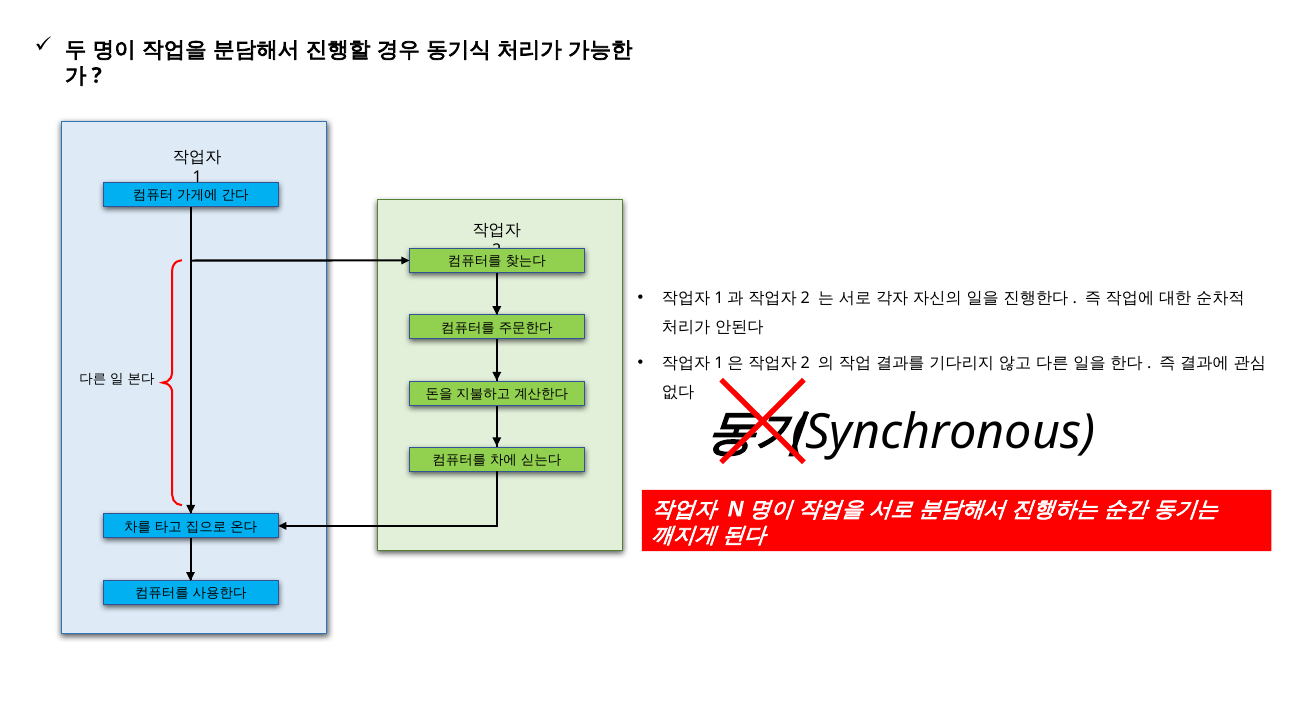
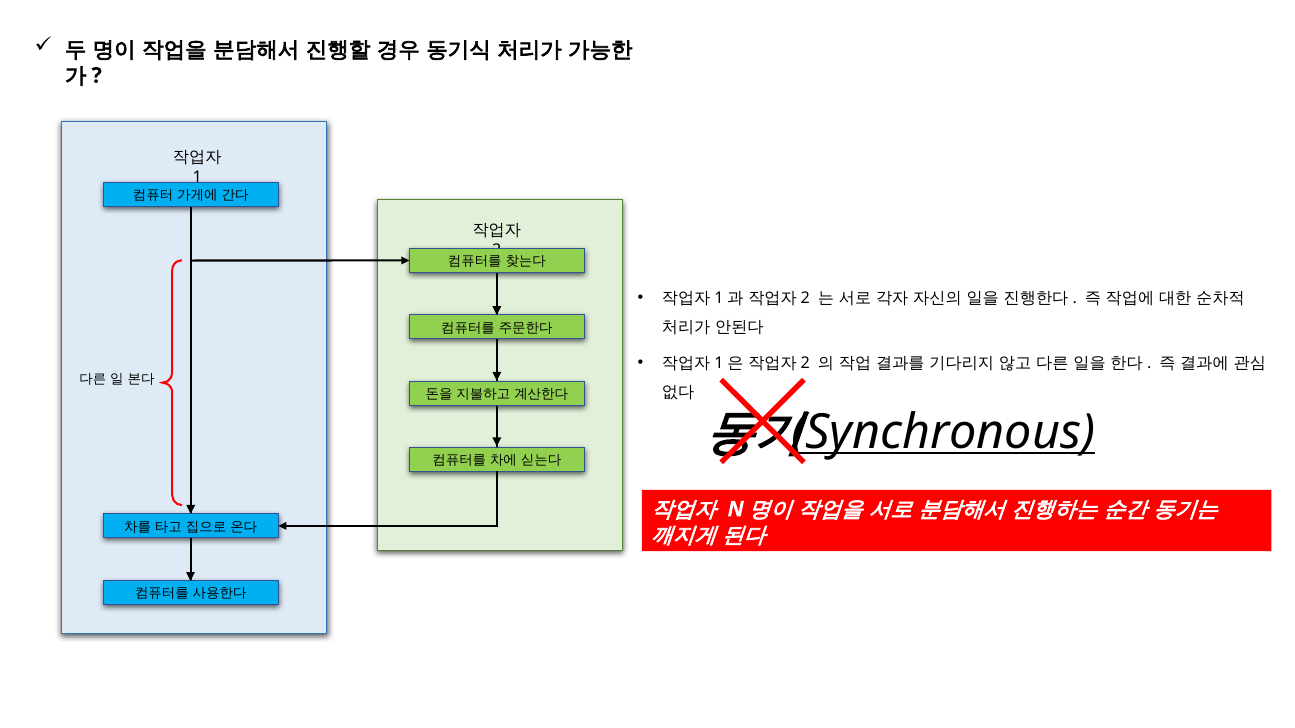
Synchronous underline: none -> present
